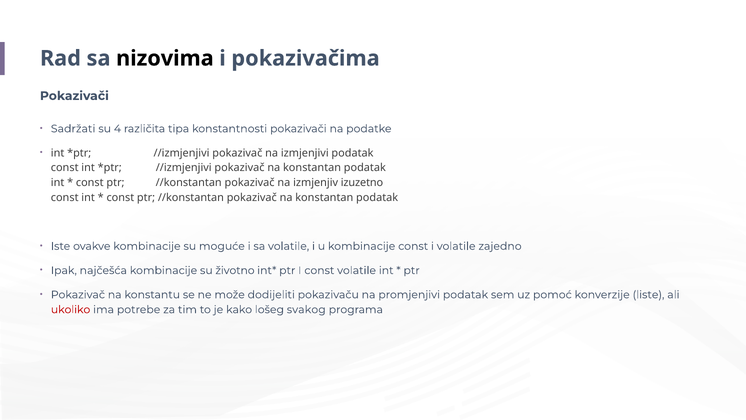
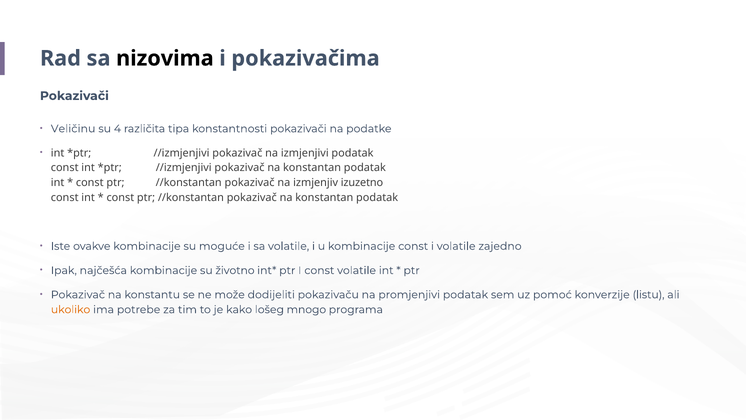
Sadržati: Sadržati -> Veličinu
liste: liste -> listu
ukoliko colour: red -> orange
svakog: svakog -> mnogo
